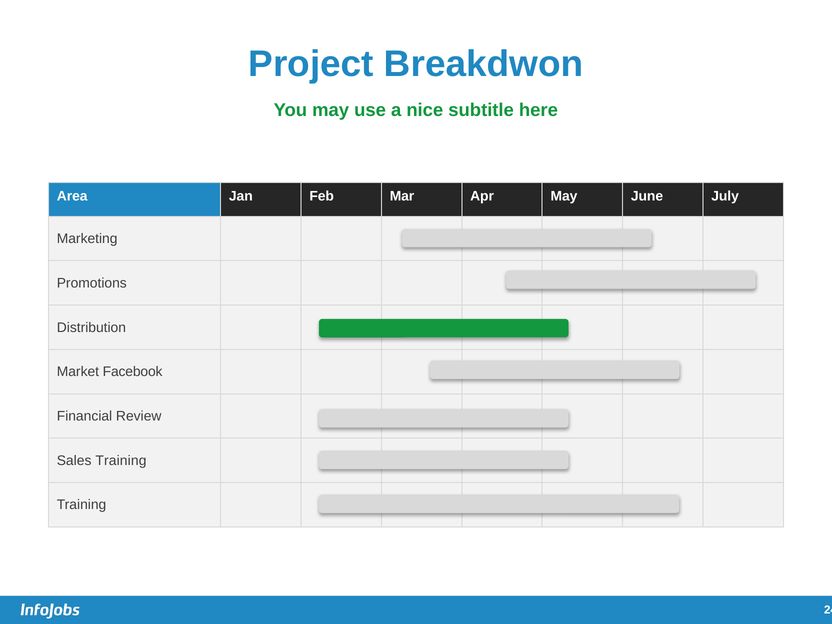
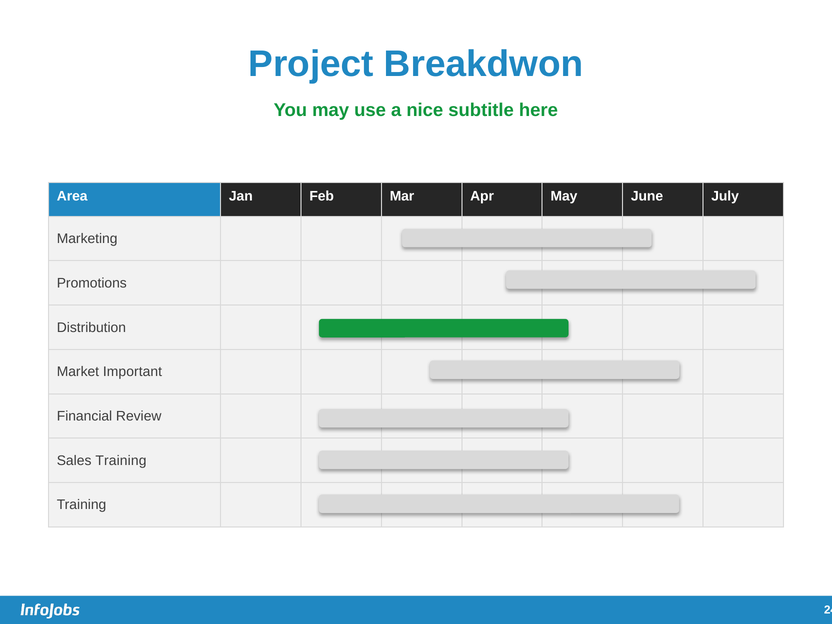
Facebook: Facebook -> Important
